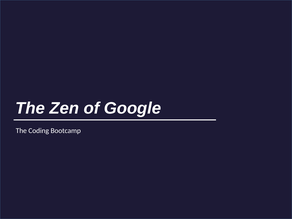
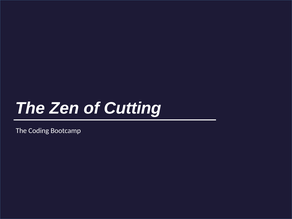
Google: Google -> Cutting
